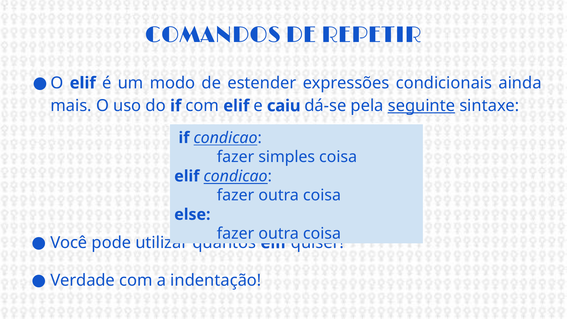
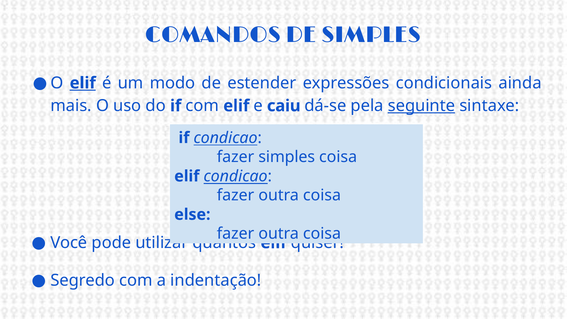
DE REPETIR: REPETIR -> SIMPLES
elif at (83, 83) underline: none -> present
Verdade: Verdade -> Segredo
